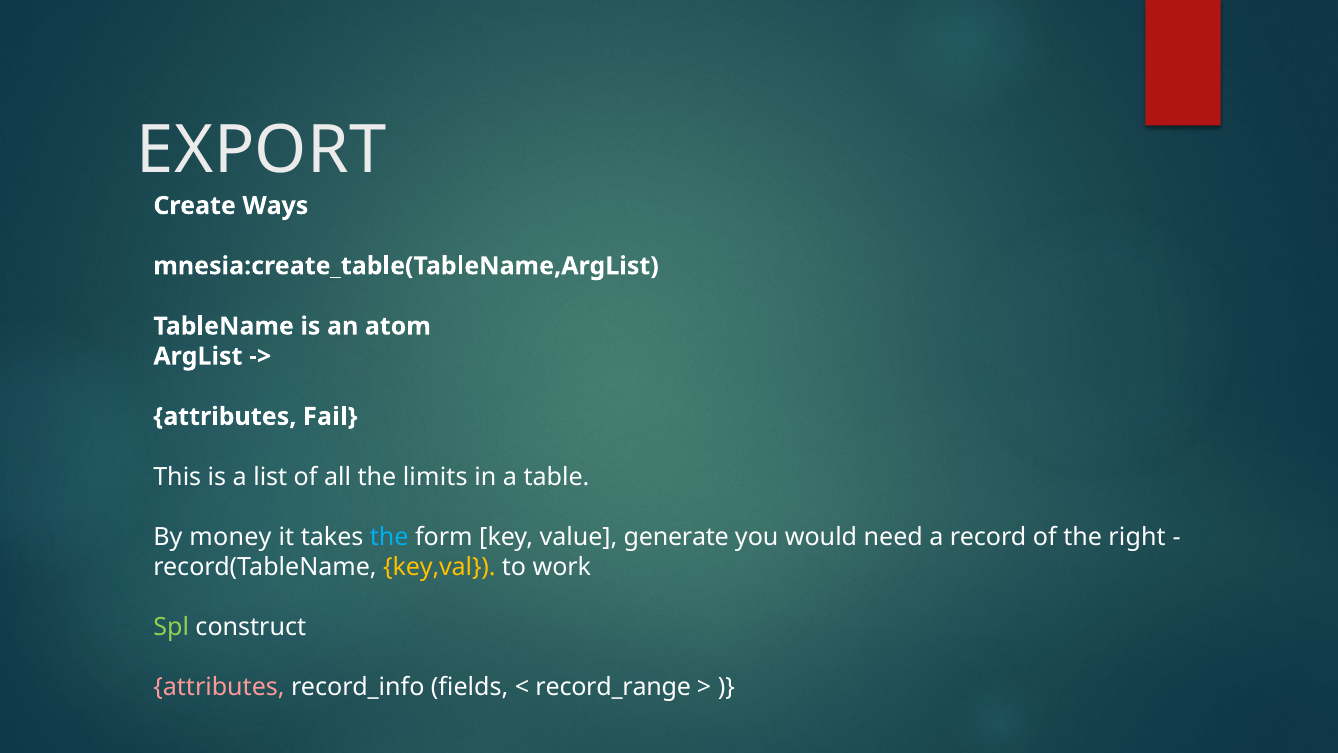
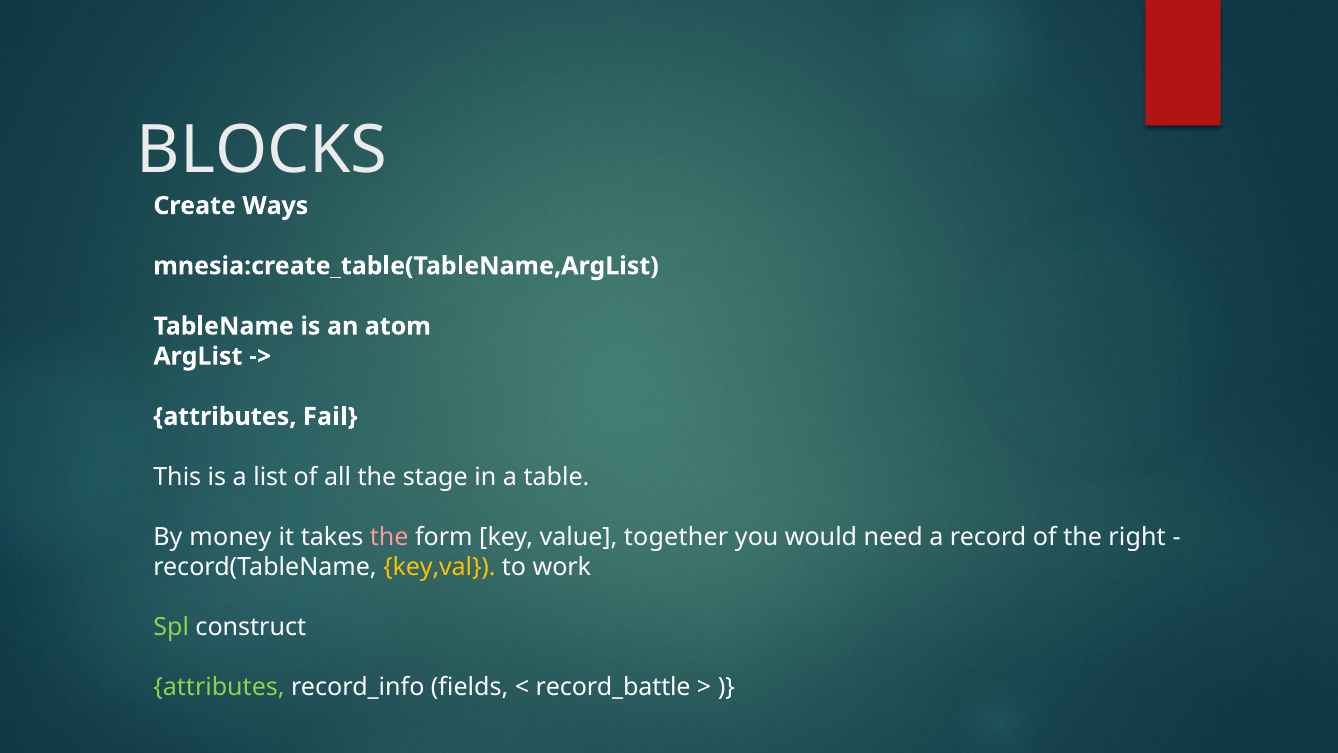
EXPORT: EXPORT -> BLOCKS
limits: limits -> stage
the at (389, 537) colour: light blue -> pink
generate: generate -> together
attributes at (219, 687) colour: pink -> light green
record_range: record_range -> record_battle
